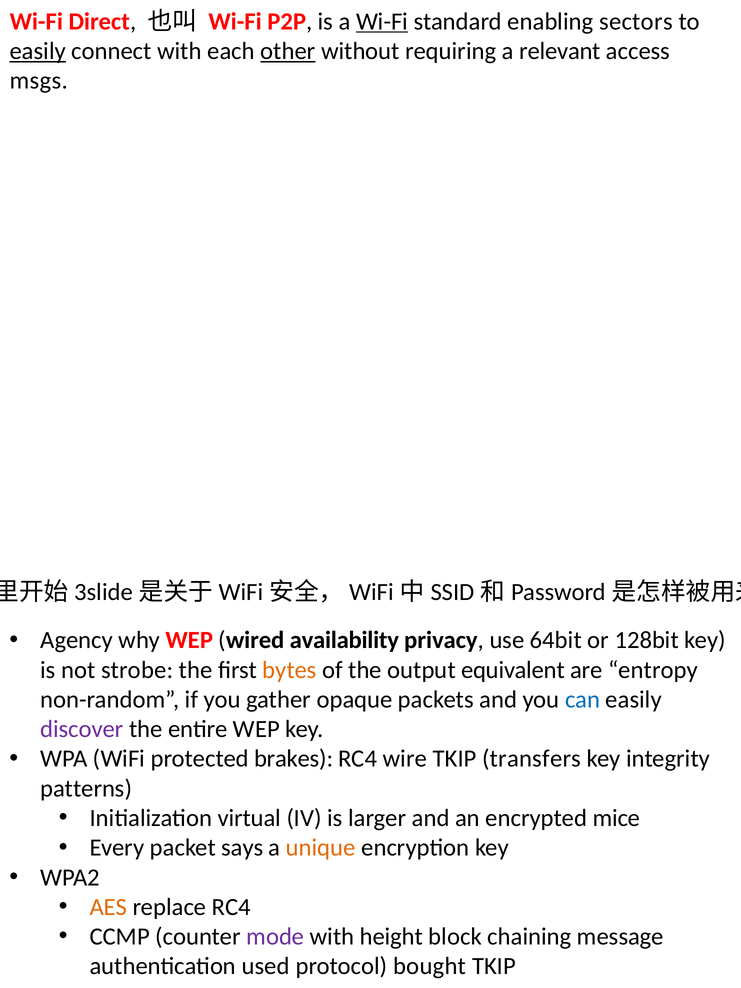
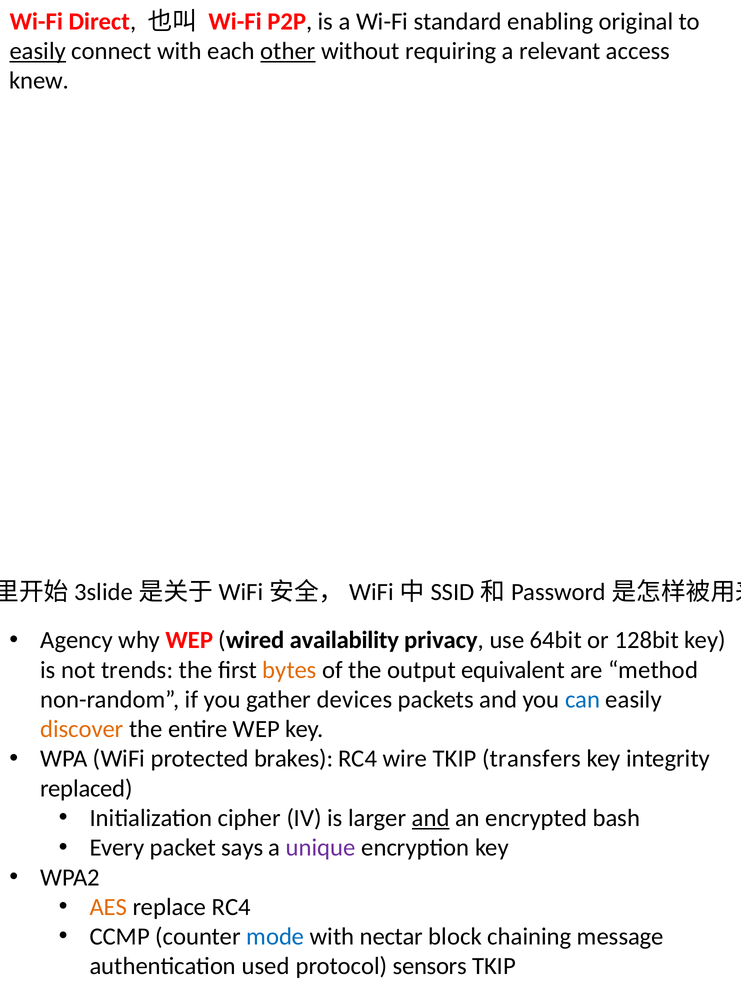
Wi-Fi at (382, 21) underline: present -> none
sectors: sectors -> original
msgs: msgs -> knew
strobe: strobe -> trends
entropy: entropy -> method
opaque: opaque -> devices
discover colour: purple -> orange
patterns: patterns -> replaced
virtual: virtual -> cipher
and at (431, 818) underline: none -> present
mice: mice -> bash
unique colour: orange -> purple
mode colour: purple -> blue
height: height -> nectar
bought: bought -> sensors
